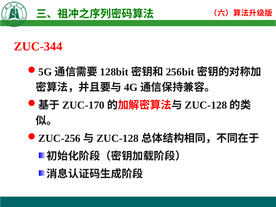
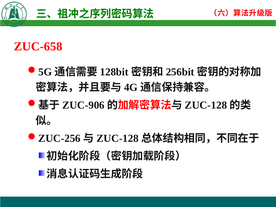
ZUC-344: ZUC-344 -> ZUC-658
ZUC-170: ZUC-170 -> ZUC-906
